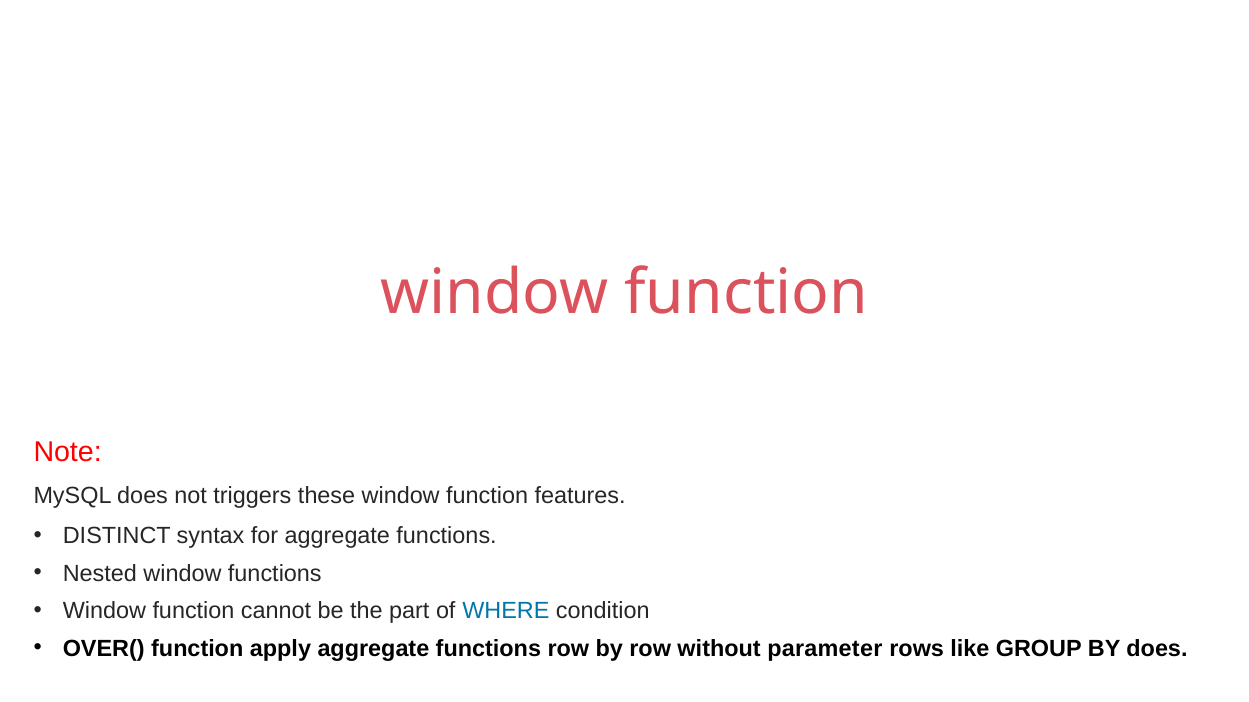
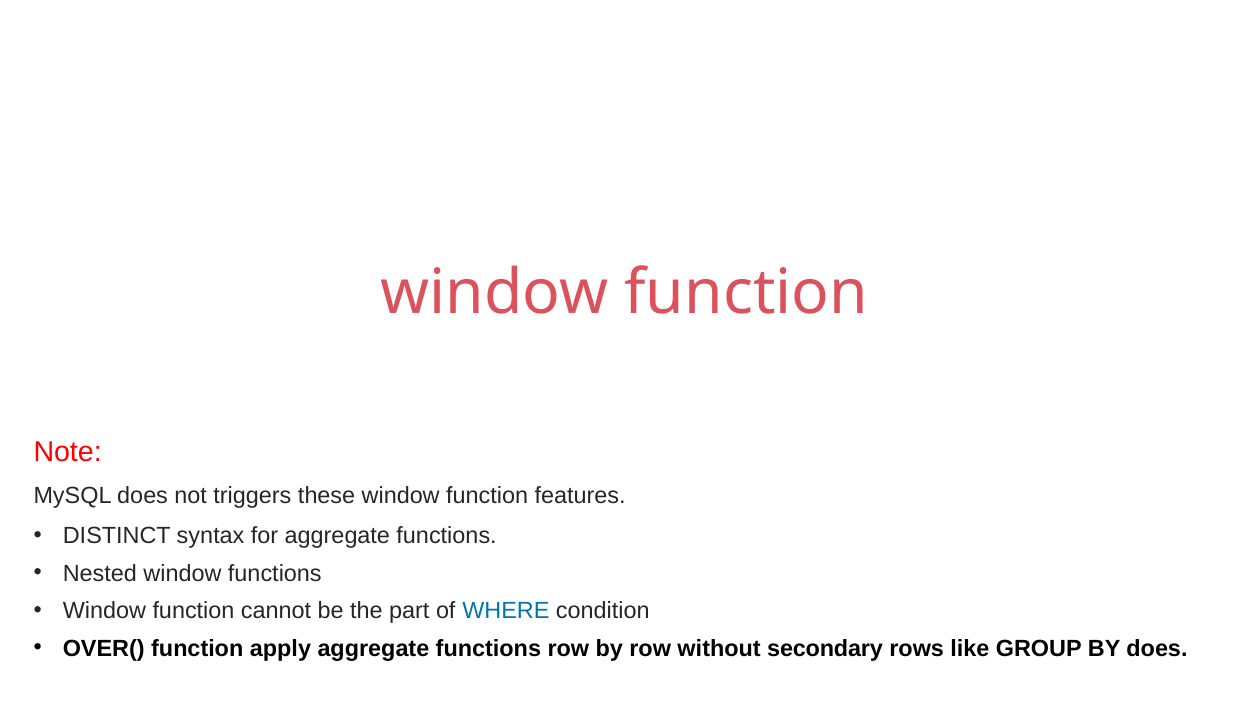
parameter: parameter -> secondary
